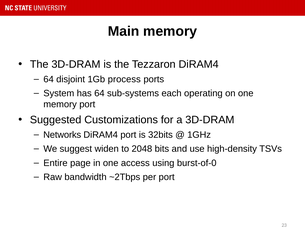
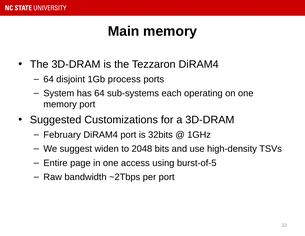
Networks: Networks -> February
burst-of-0: burst-of-0 -> burst-of-5
